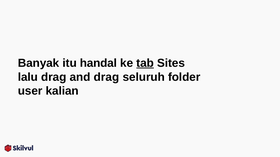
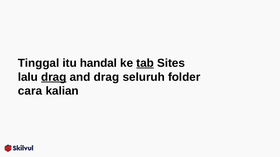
Banyak: Banyak -> Tinggal
drag at (54, 77) underline: none -> present
user: user -> cara
